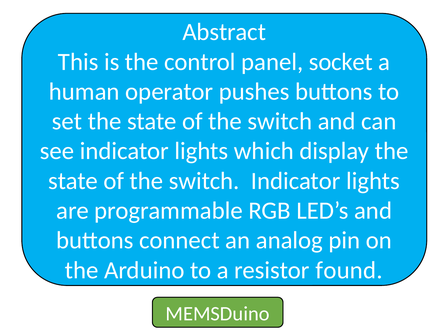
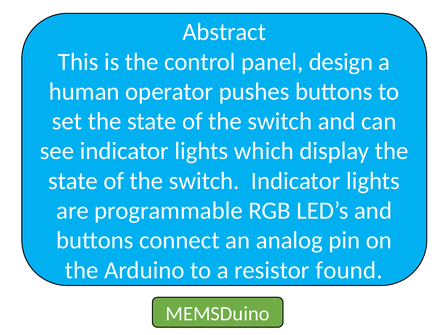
socket: socket -> design
